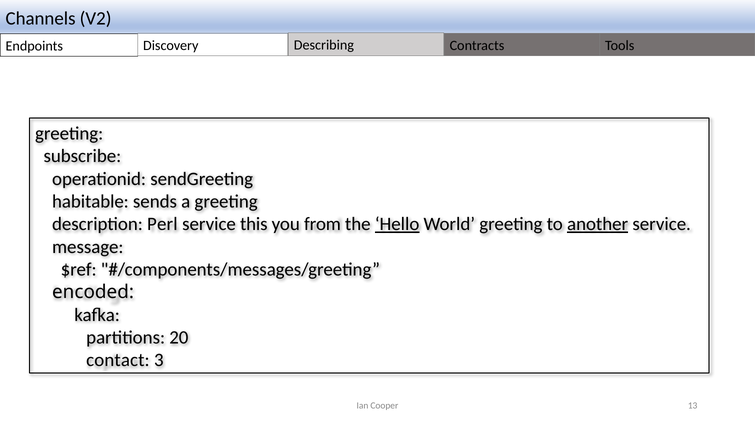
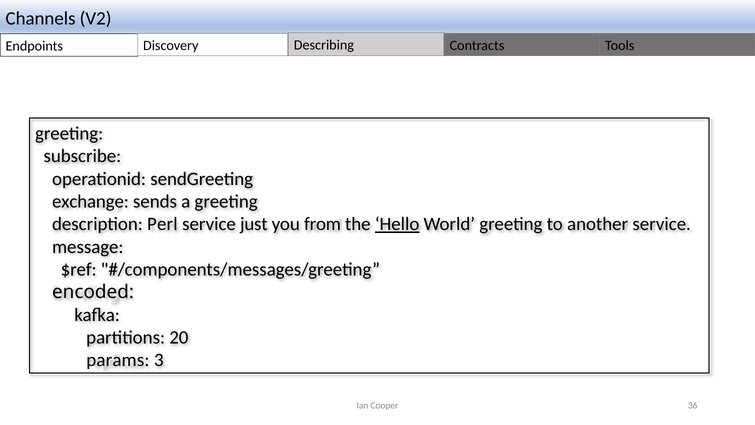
habitable: habitable -> exchange
this: this -> just
another underline: present -> none
contact: contact -> params
13: 13 -> 36
